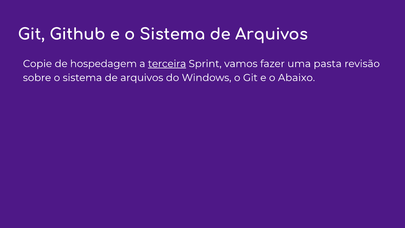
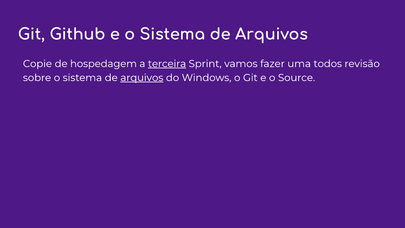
pasta: pasta -> todos
arquivos at (142, 78) underline: none -> present
Abaixo: Abaixo -> Source
